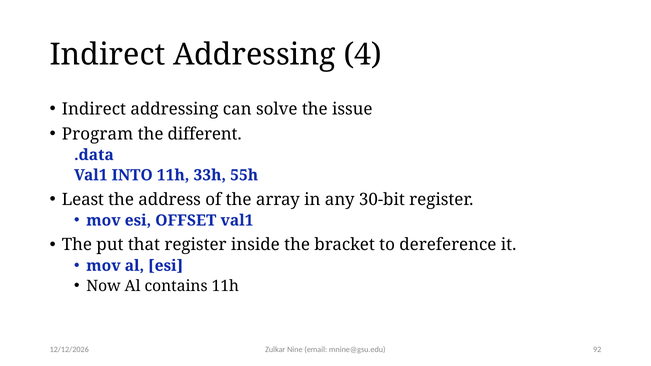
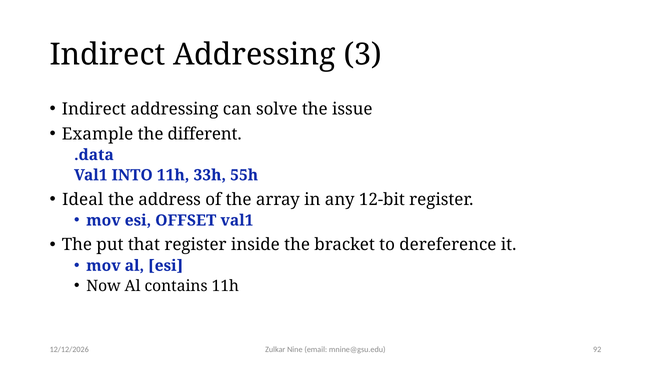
4: 4 -> 3
Program: Program -> Example
Least: Least -> Ideal
30-bit: 30-bit -> 12-bit
